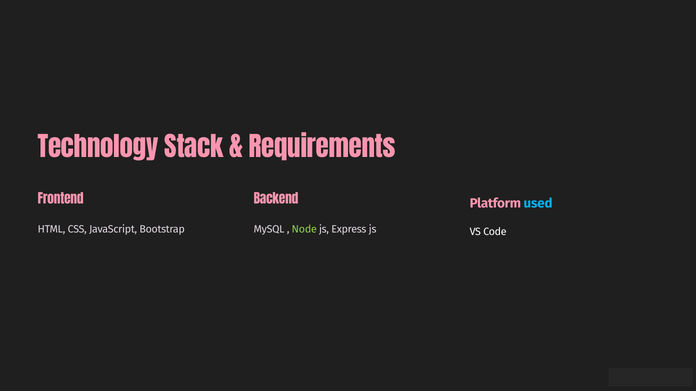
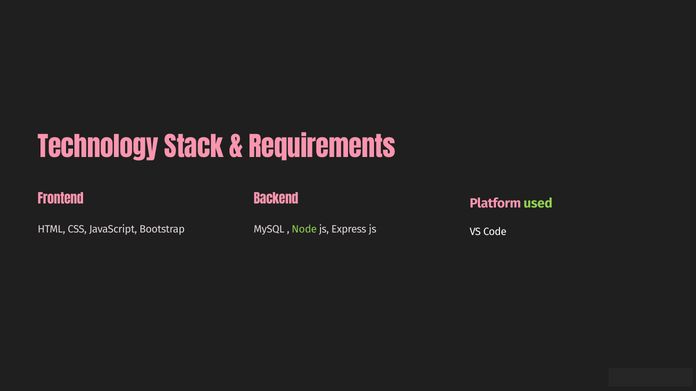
used colour: light blue -> light green
